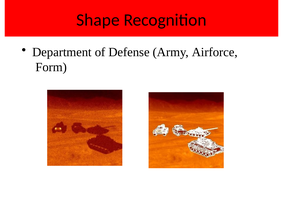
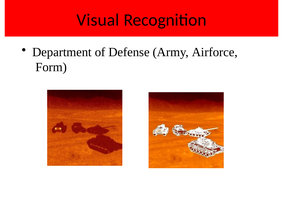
Shape: Shape -> Visual
